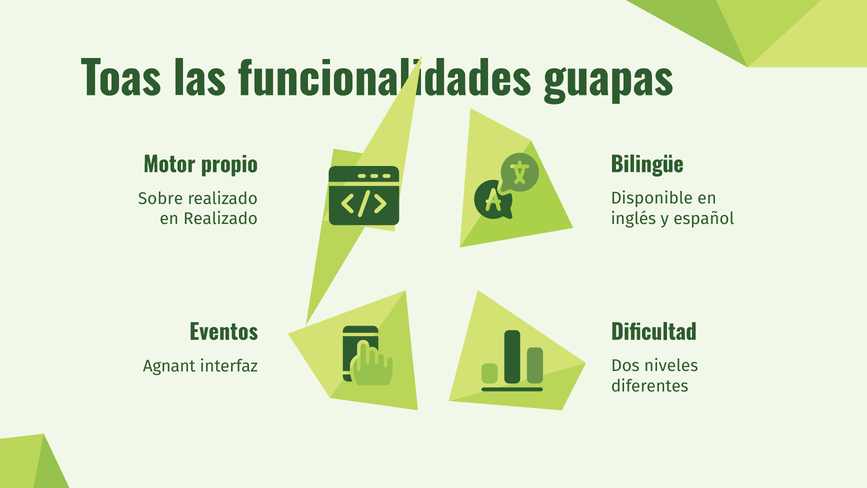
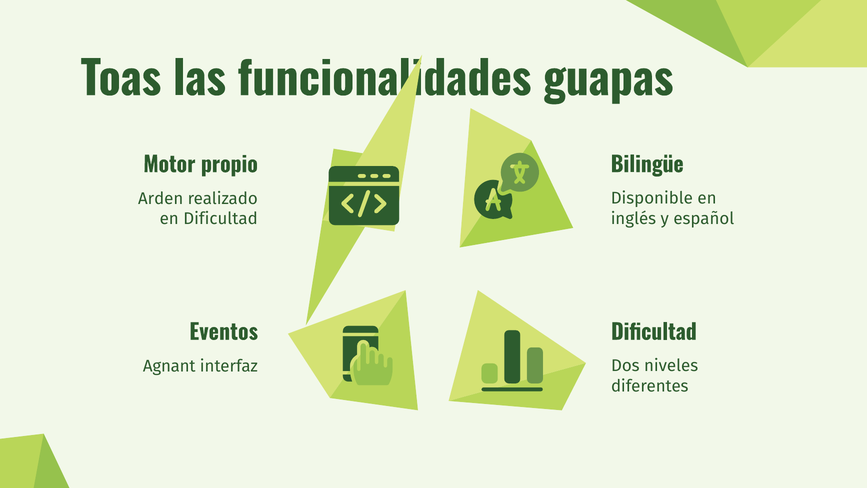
Sobre: Sobre -> Arden
en Realizado: Realizado -> Dificultad
